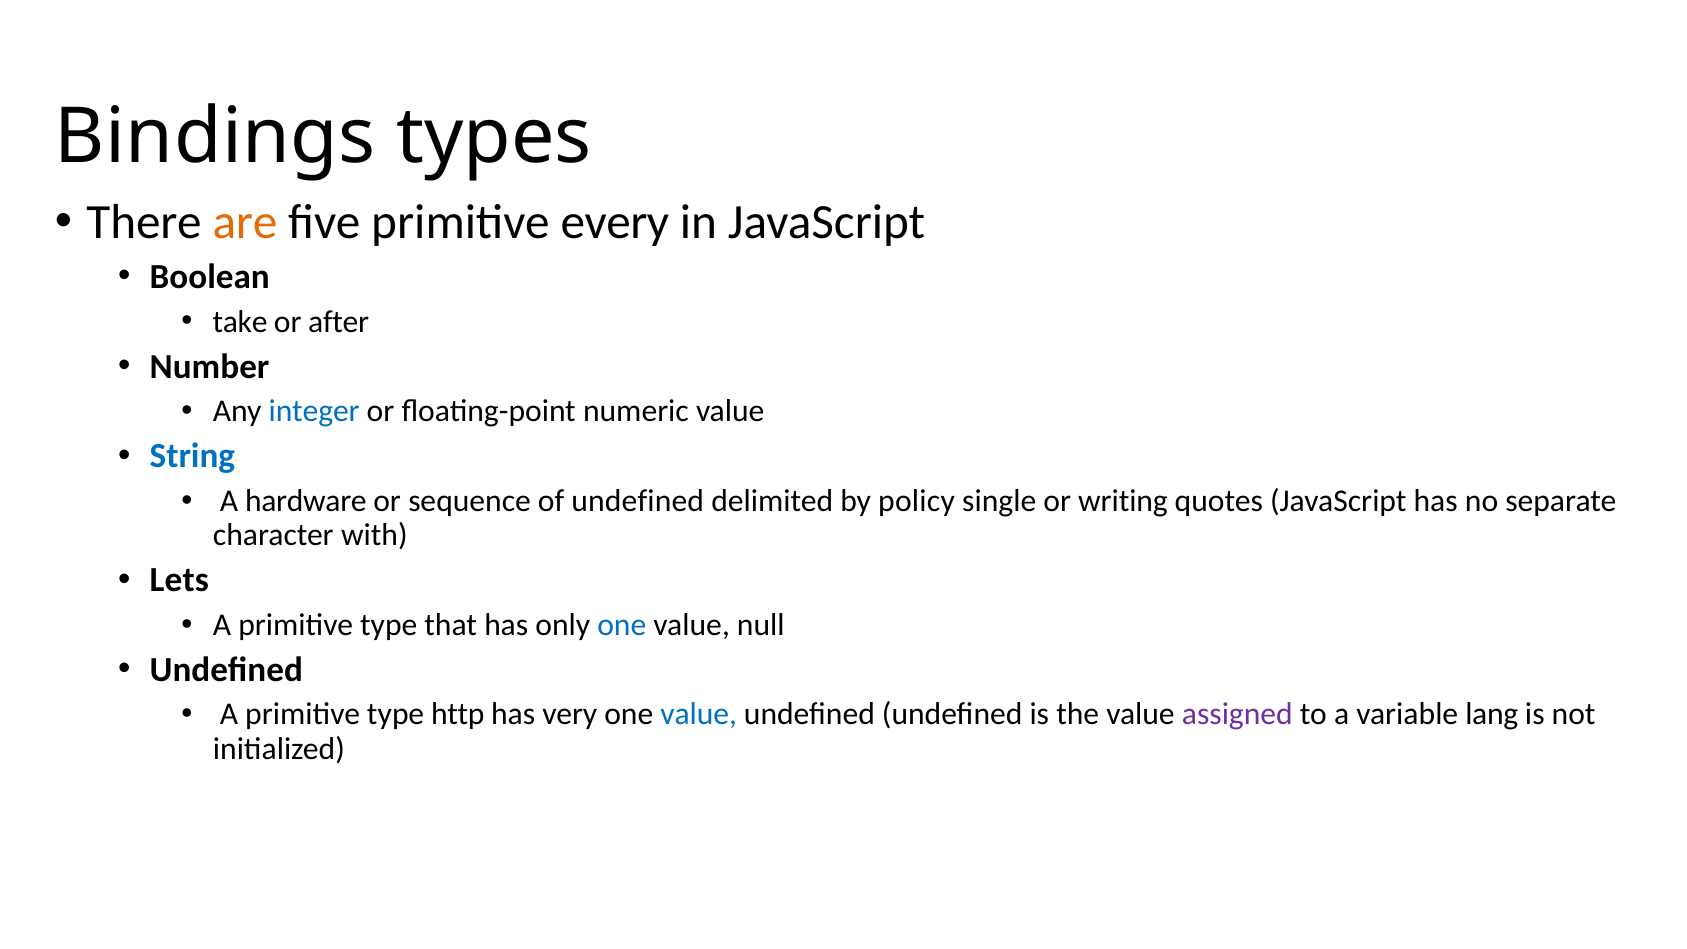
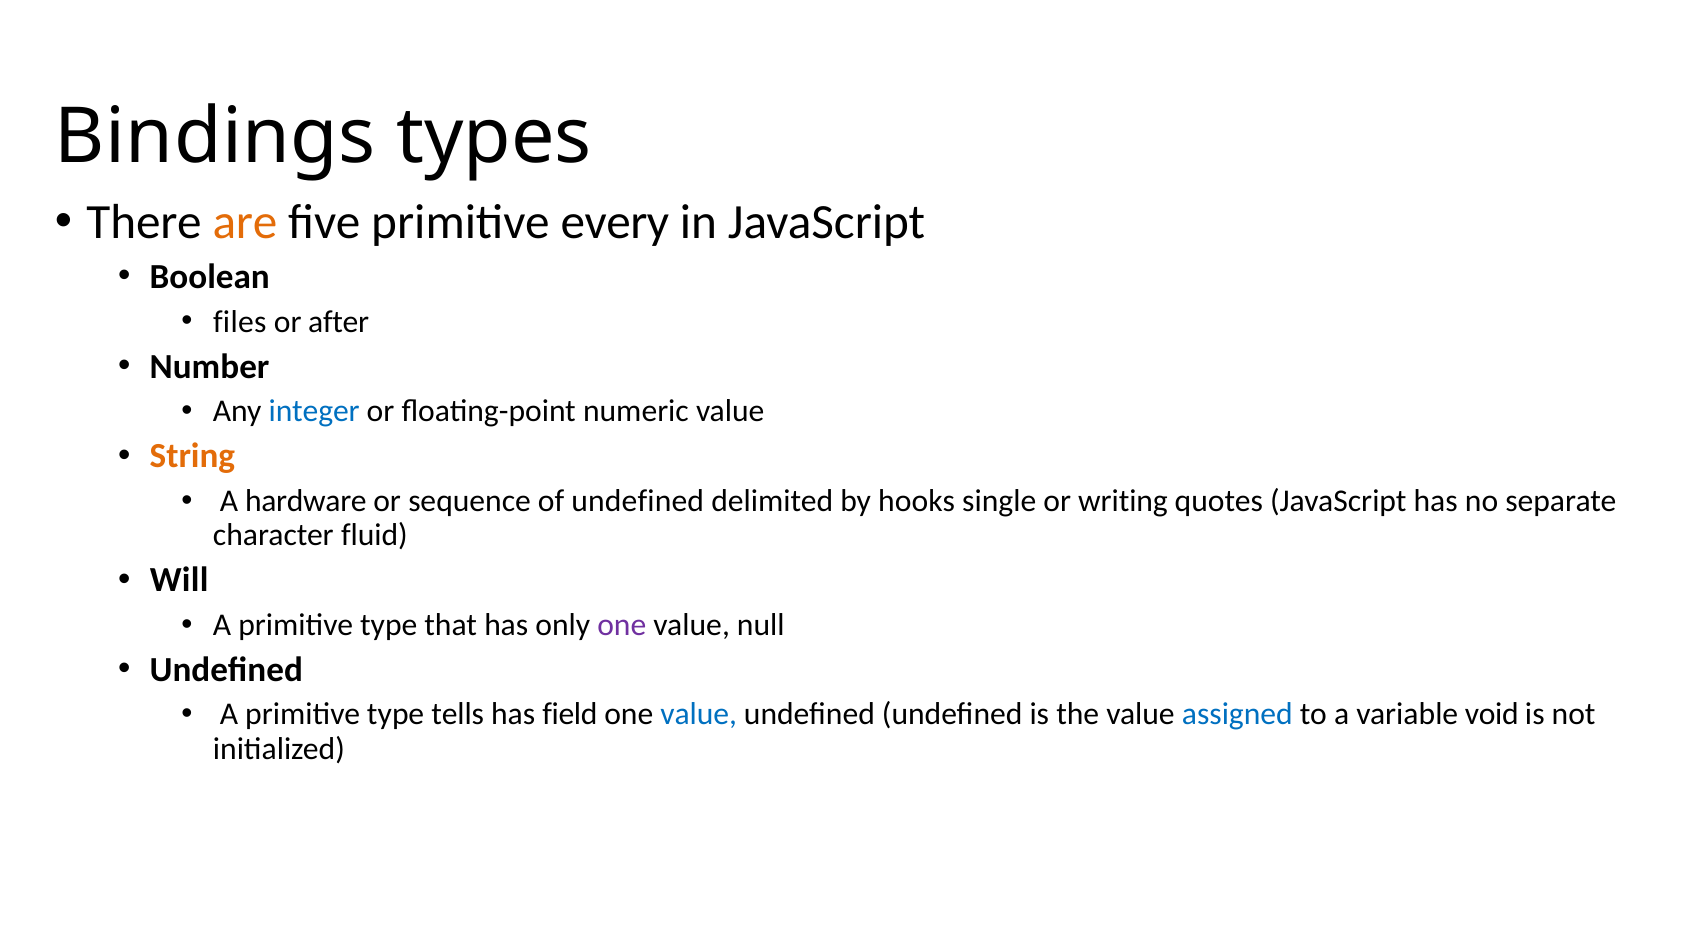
take: take -> files
String colour: blue -> orange
policy: policy -> hooks
with: with -> fluid
Lets: Lets -> Will
one at (622, 625) colour: blue -> purple
http: http -> tells
very: very -> field
assigned colour: purple -> blue
lang: lang -> void
